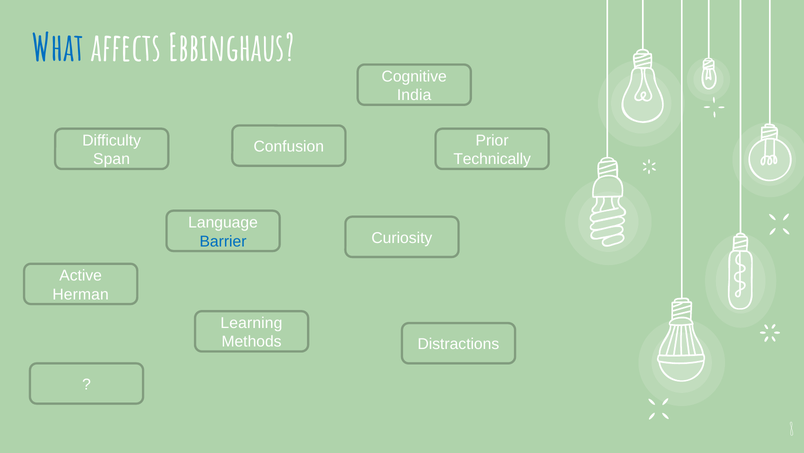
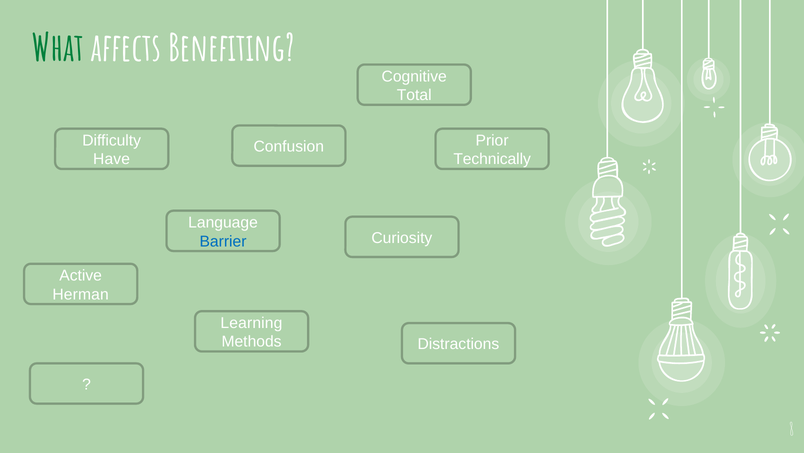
What colour: blue -> green
Ebbinghaus: Ebbinghaus -> Benefiting
India: India -> Total
Span: Span -> Have
